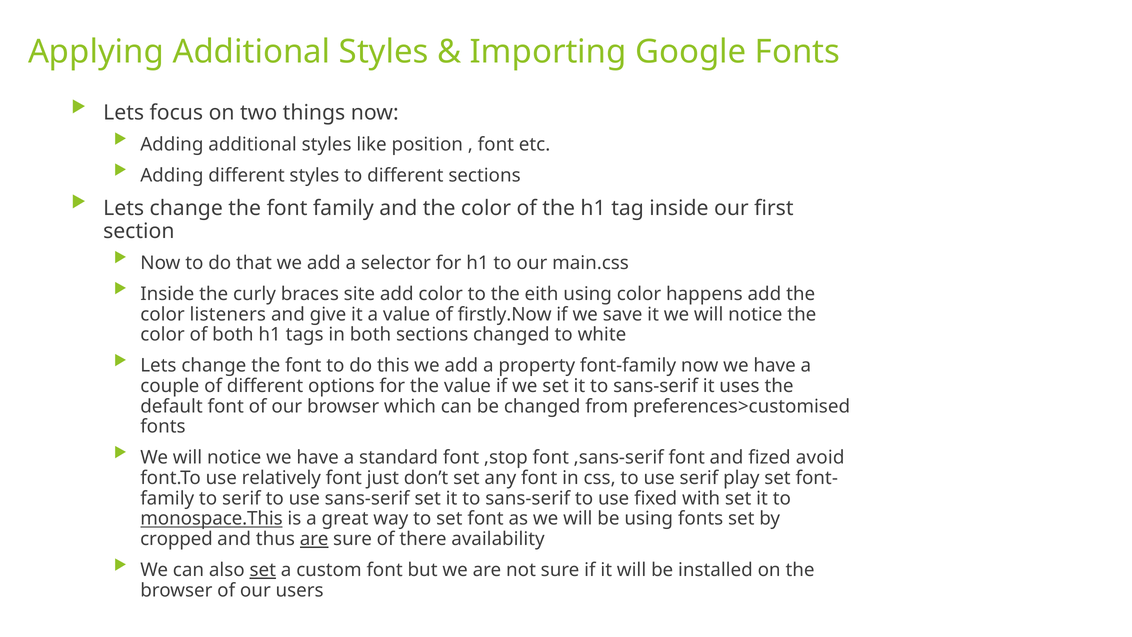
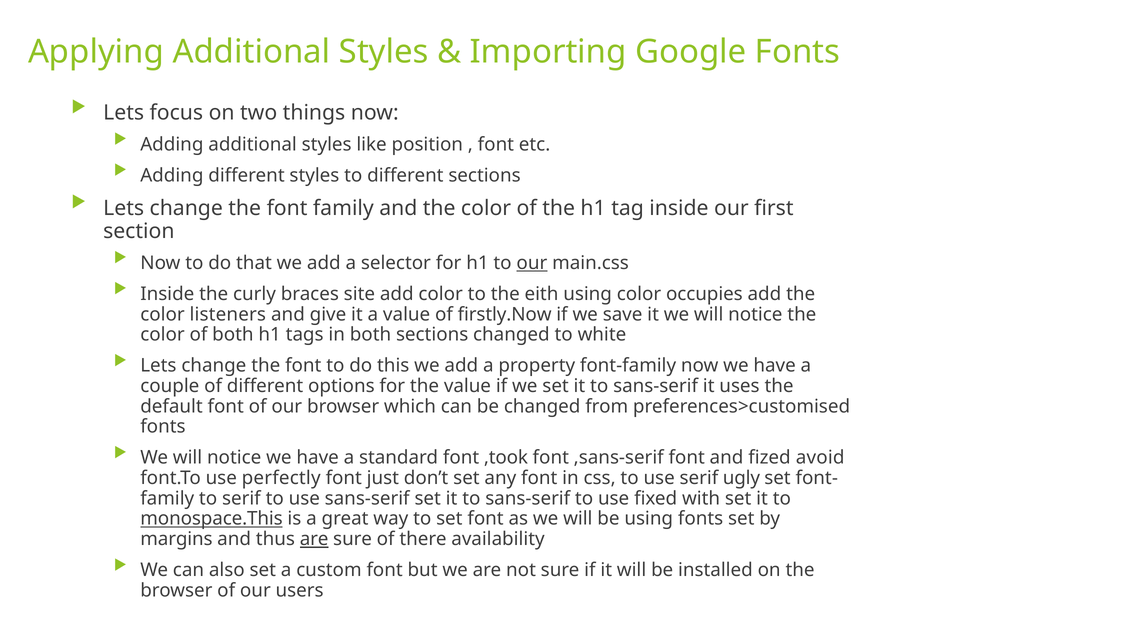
our at (532, 263) underline: none -> present
happens: happens -> occupies
,stop: ,stop -> ,took
relatively: relatively -> perfectly
play: play -> ugly
cropped: cropped -> margins
set at (263, 570) underline: present -> none
